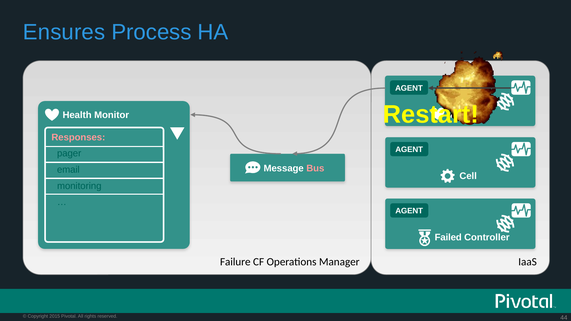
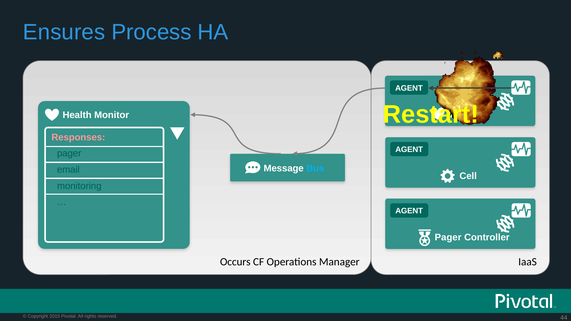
Bus colour: pink -> light blue
Failed at (448, 238): Failed -> Pager
Failure: Failure -> Occurs
